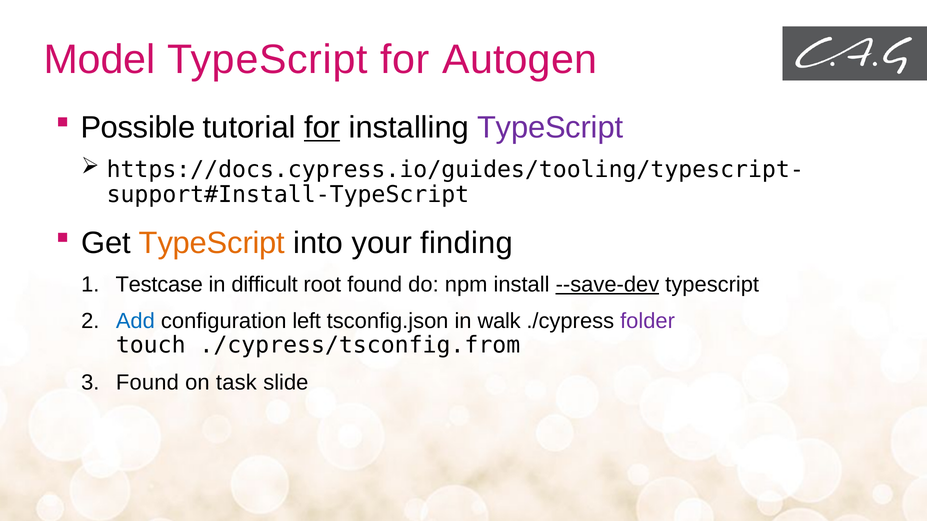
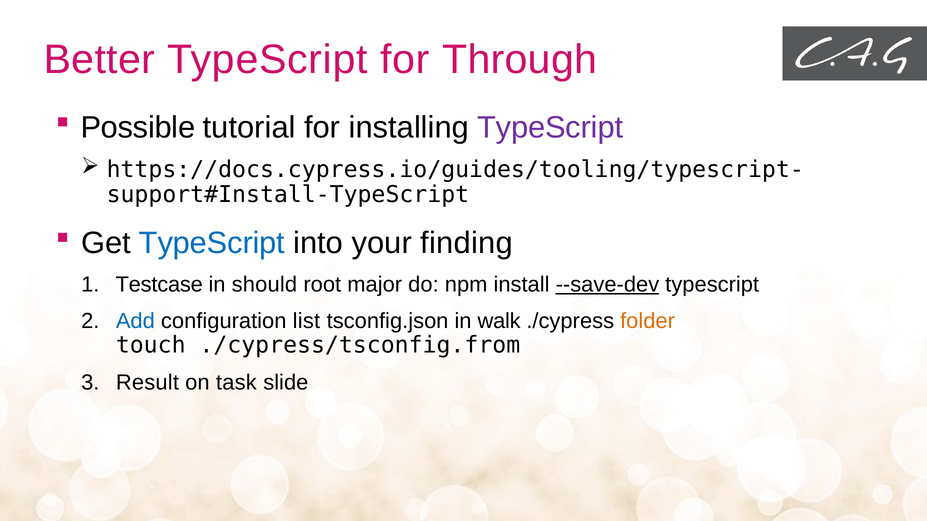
Model: Model -> Better
Autogen: Autogen -> Through
for at (322, 128) underline: present -> none
TypeScript at (212, 243) colour: orange -> blue
difficult: difficult -> should
root found: found -> major
left: left -> list
folder colour: purple -> orange
Found at (147, 383): Found -> Result
